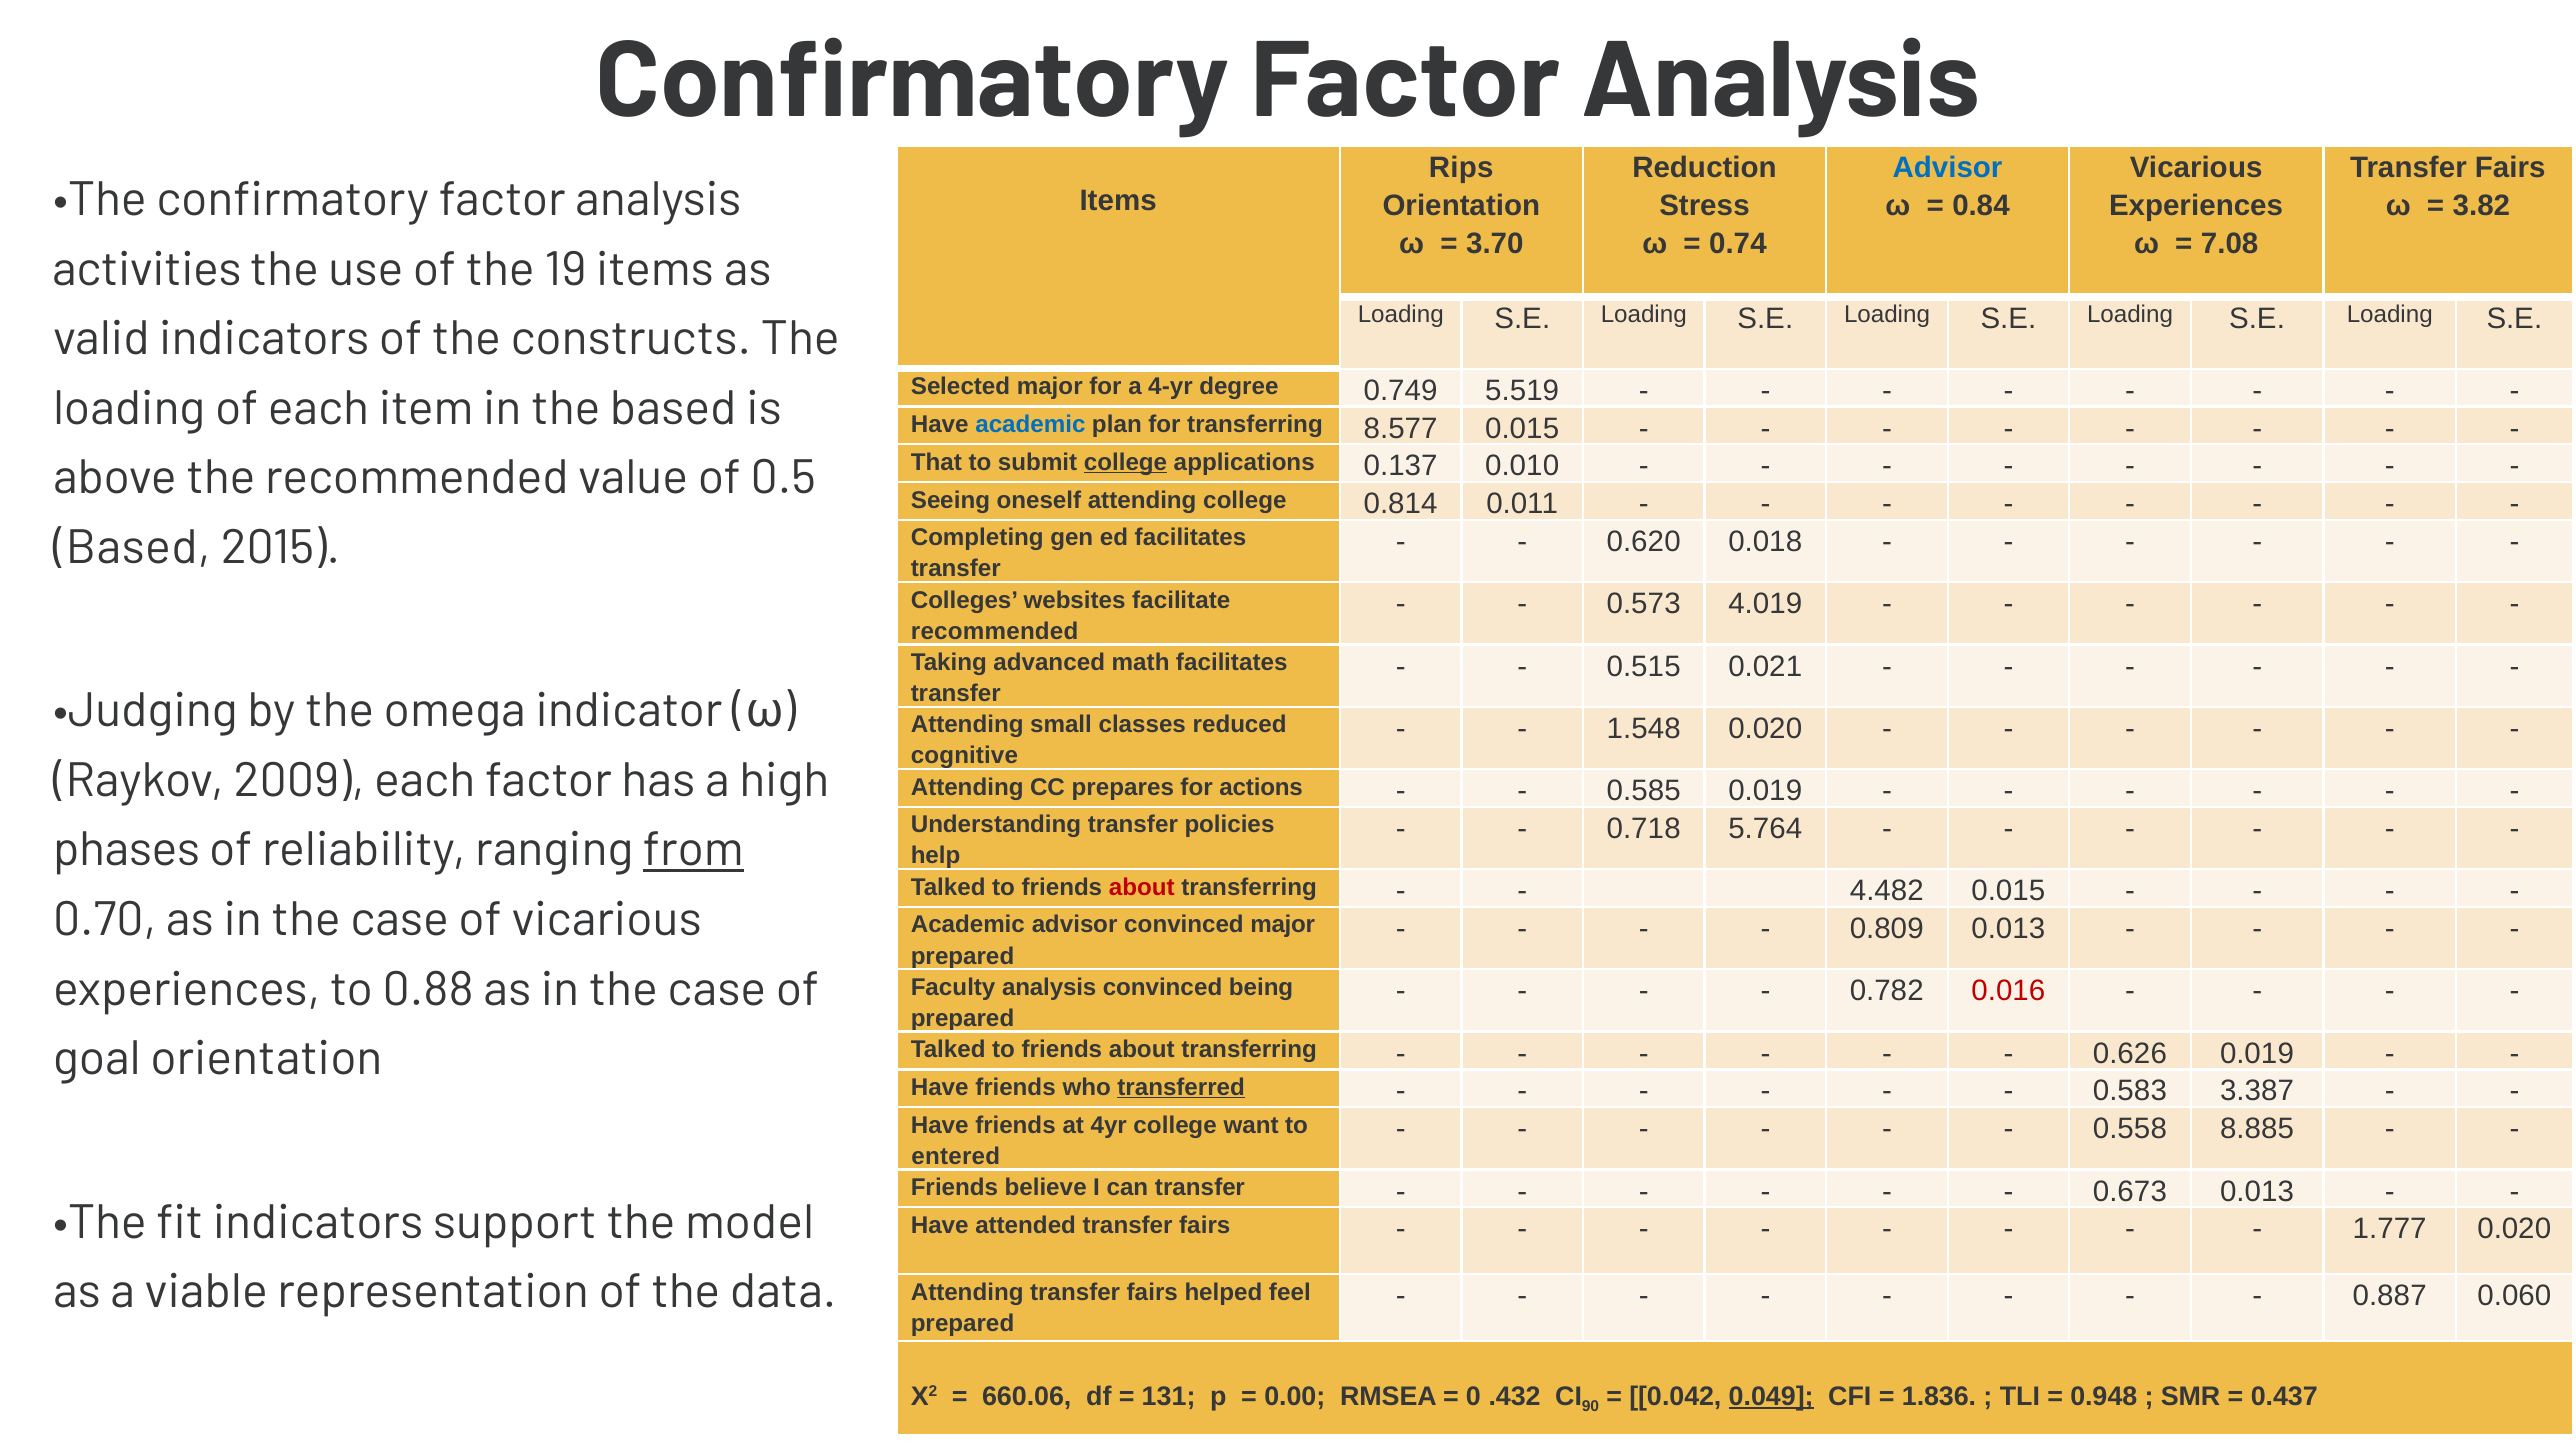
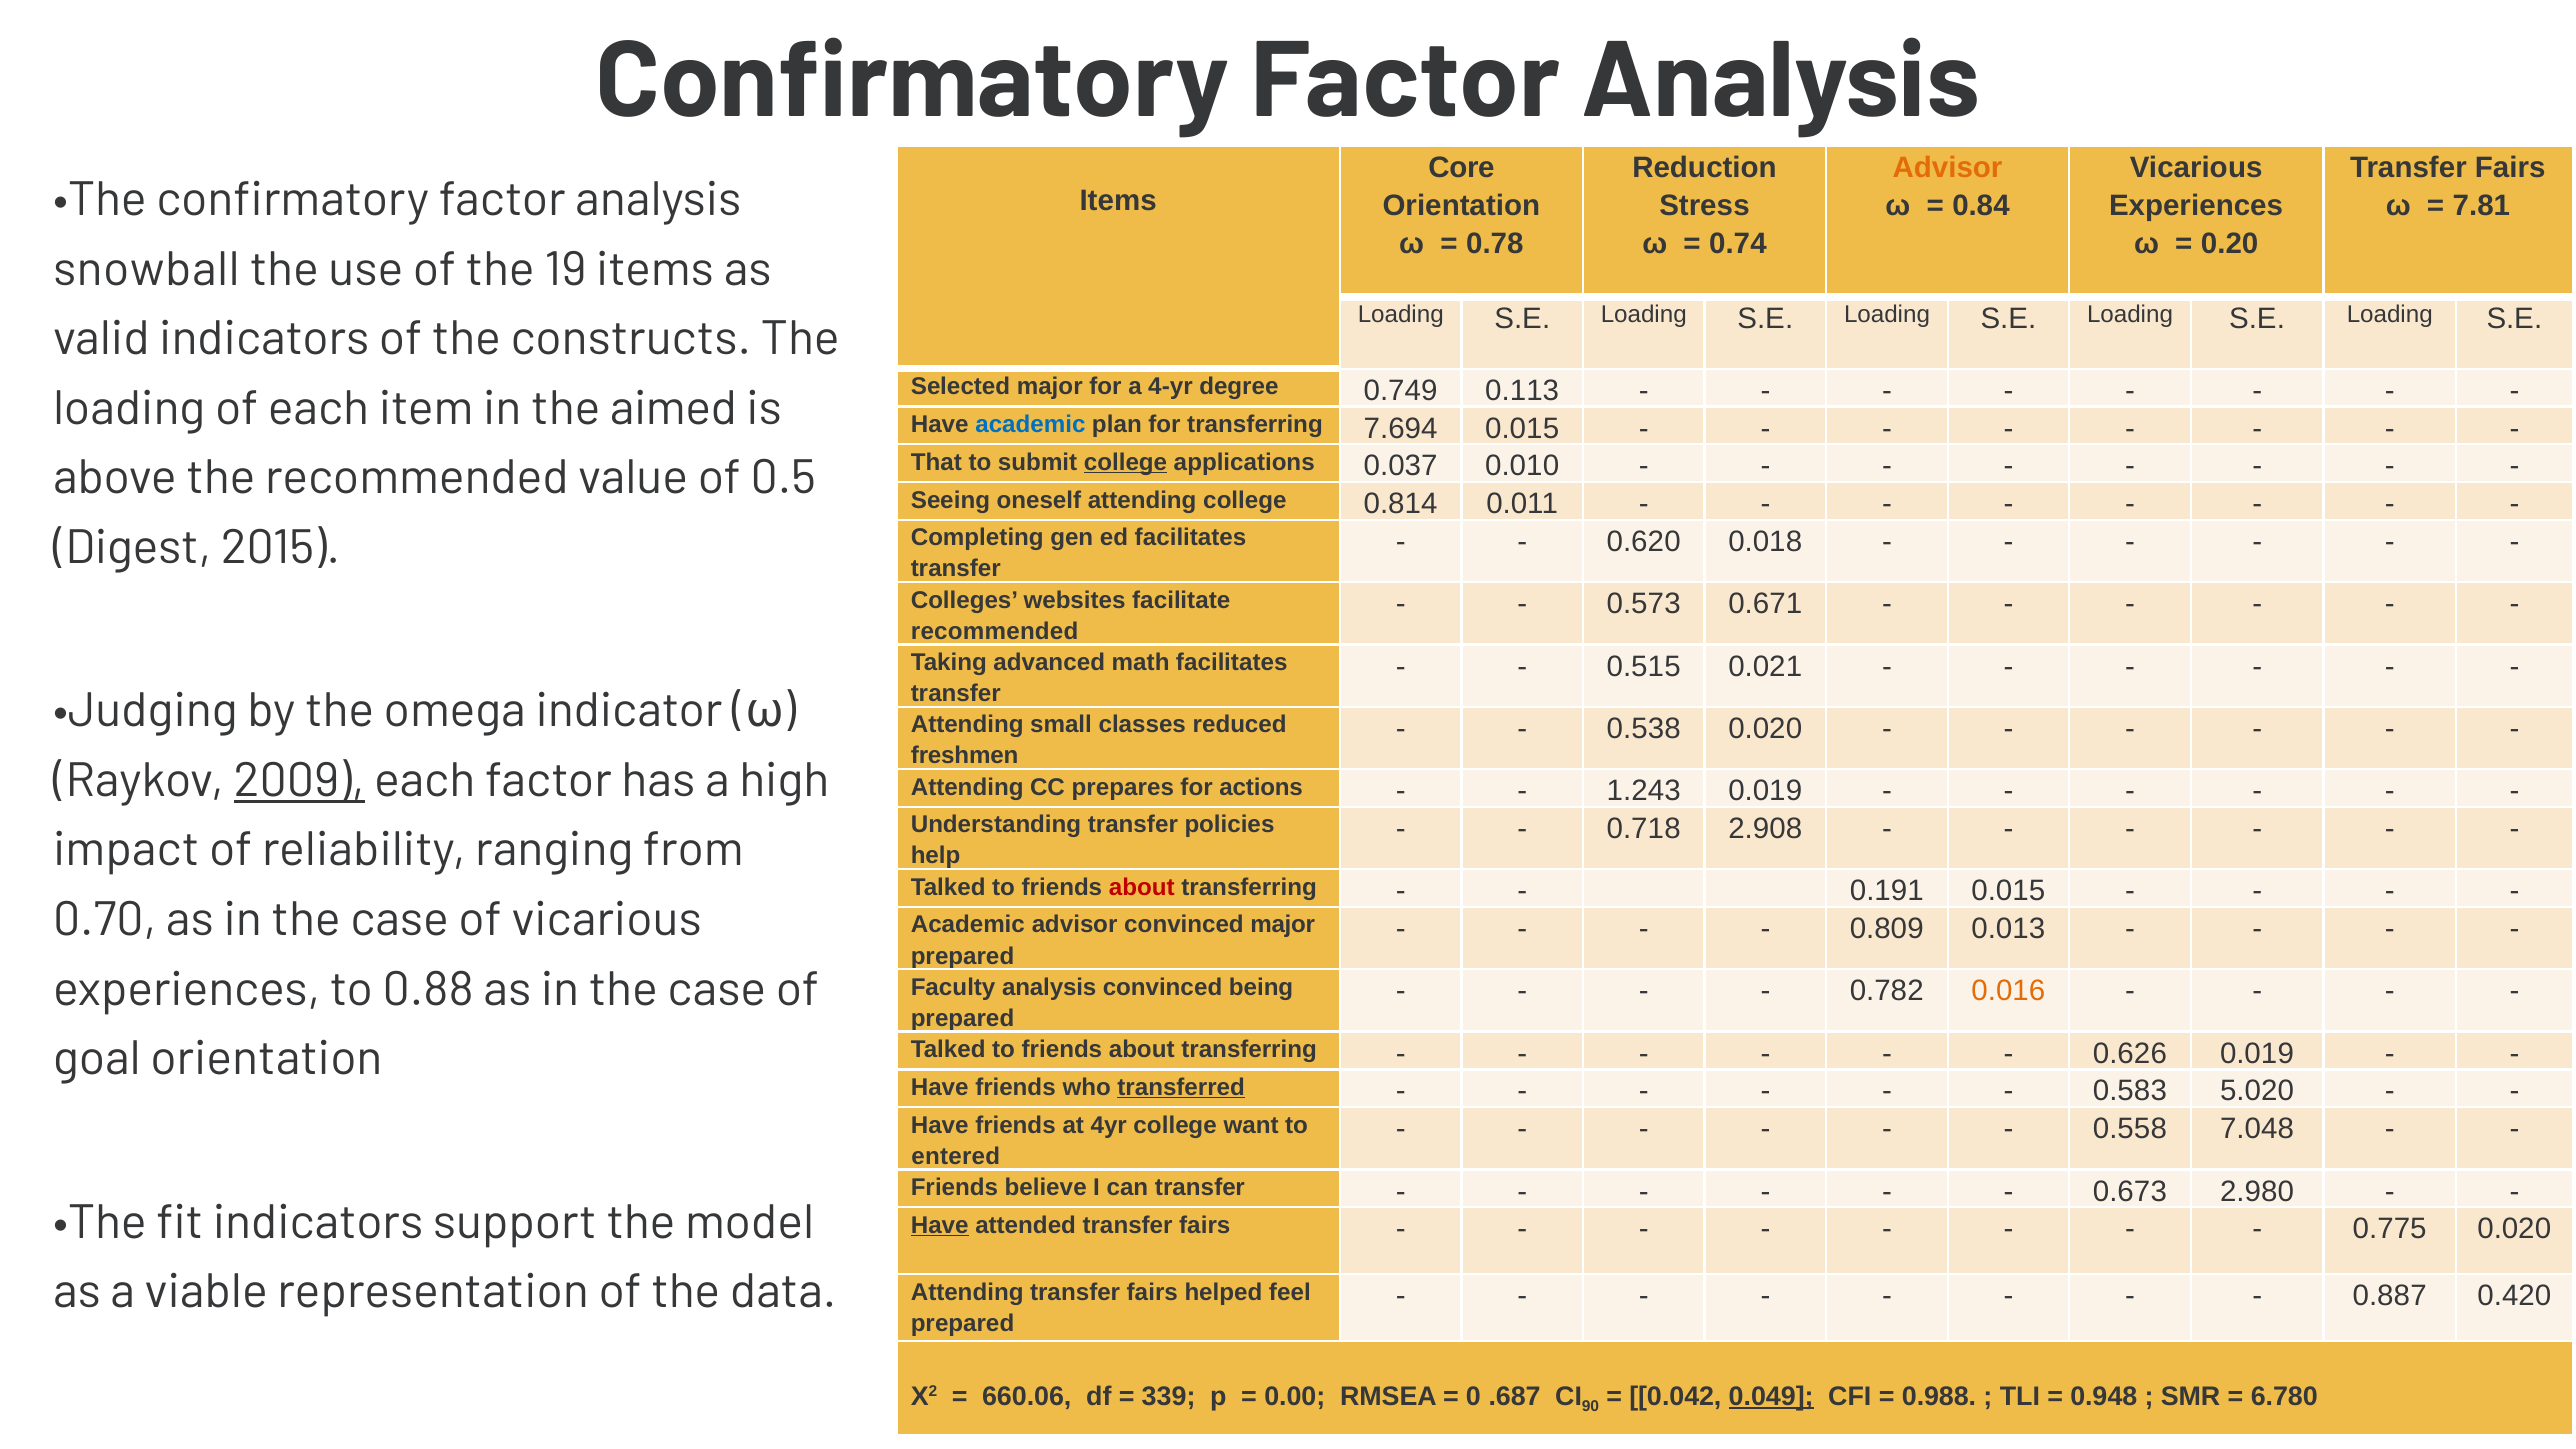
Rips: Rips -> Core
Advisor at (1947, 168) colour: blue -> orange
3.82: 3.82 -> 7.81
3.70: 3.70 -> 0.78
7.08: 7.08 -> 0.20
activities: activities -> snowball
5.519: 5.519 -> 0.113
the based: based -> aimed
8.577: 8.577 -> 7.694
0.137: 0.137 -> 0.037
Based at (132, 547): Based -> Digest
4.019: 4.019 -> 0.671
1.548: 1.548 -> 0.538
cognitive: cognitive -> freshmen
2009 underline: none -> present
0.585: 0.585 -> 1.243
5.764: 5.764 -> 2.908
phases: phases -> impact
from underline: present -> none
4.482: 4.482 -> 0.191
0.016 colour: red -> orange
3.387: 3.387 -> 5.020
8.885: 8.885 -> 7.048
0.673 0.013: 0.013 -> 2.980
Have at (940, 1225) underline: none -> present
1.777: 1.777 -> 0.775
0.060: 0.060 -> 0.420
131: 131 -> 339
.432: .432 -> .687
1.836: 1.836 -> 0.988
0.437: 0.437 -> 6.780
